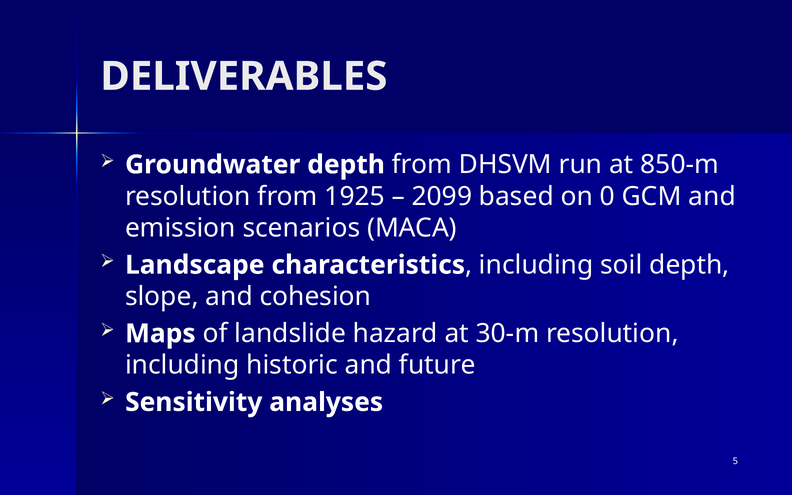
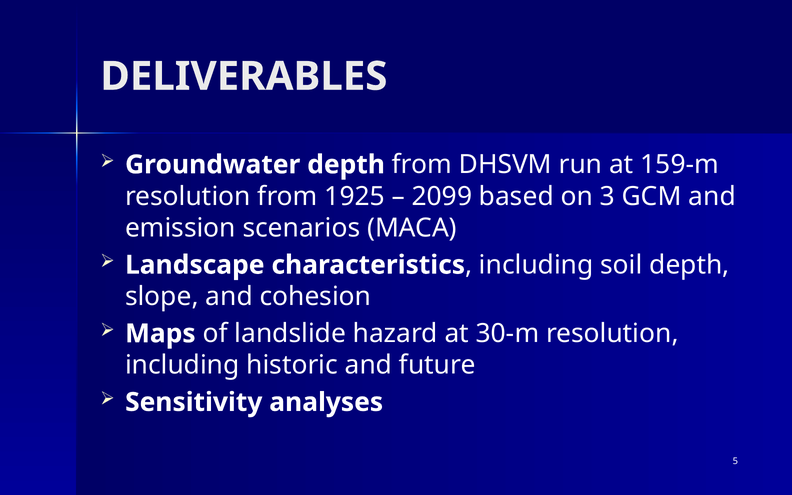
850-m: 850-m -> 159-m
0: 0 -> 3
